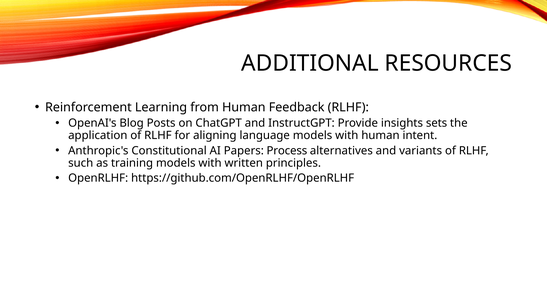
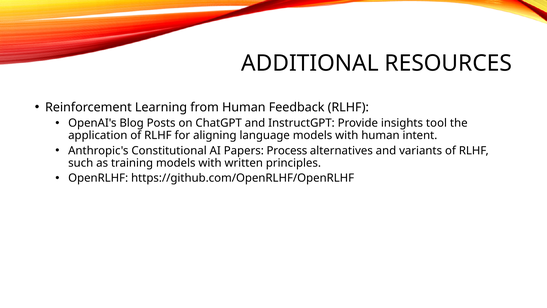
sets: sets -> tool
